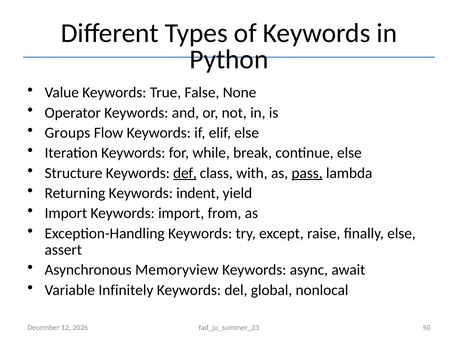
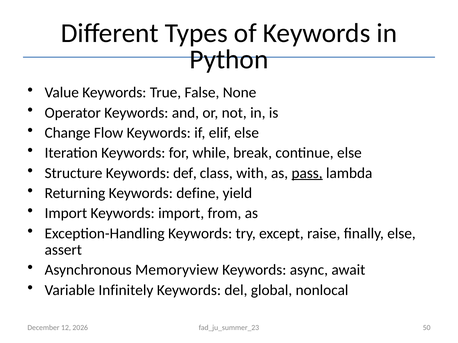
Groups: Groups -> Change
def underline: present -> none
indent: indent -> define
